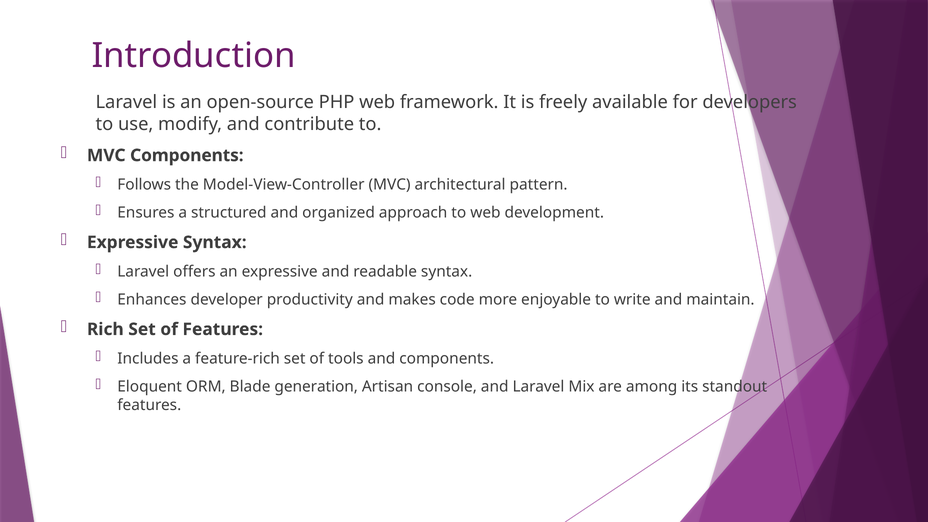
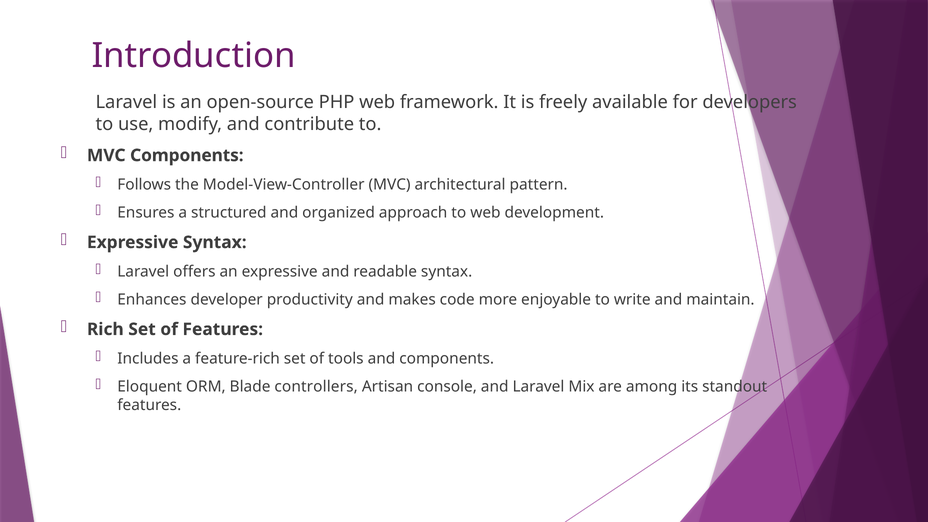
generation: generation -> controllers
